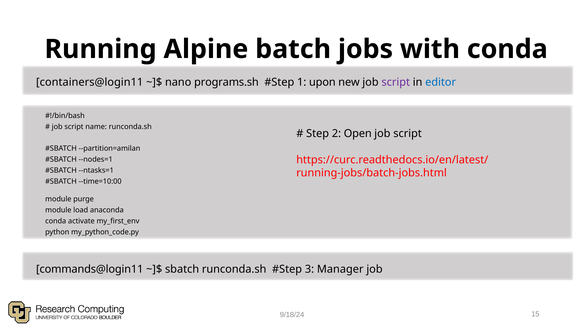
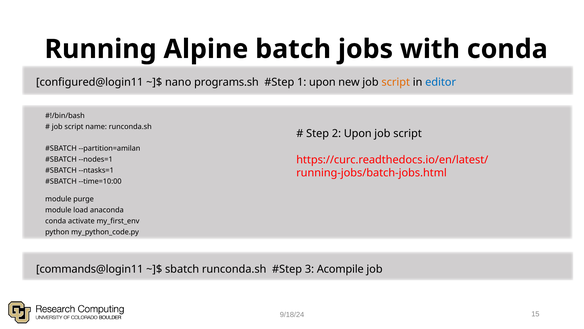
containers@login11: containers@login11 -> configured@login11
script at (396, 82) colour: purple -> orange
2 Open: Open -> Upon
Manager: Manager -> Acompile
